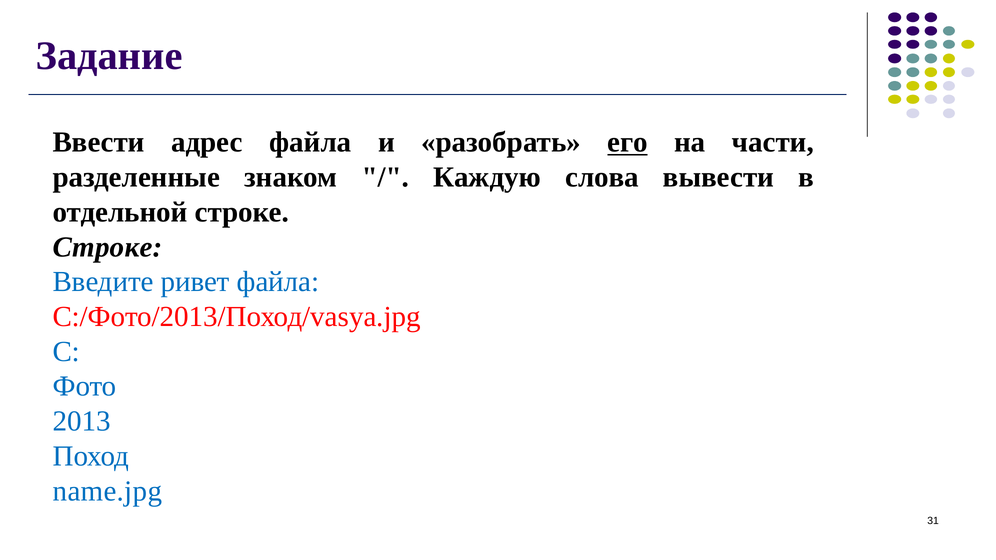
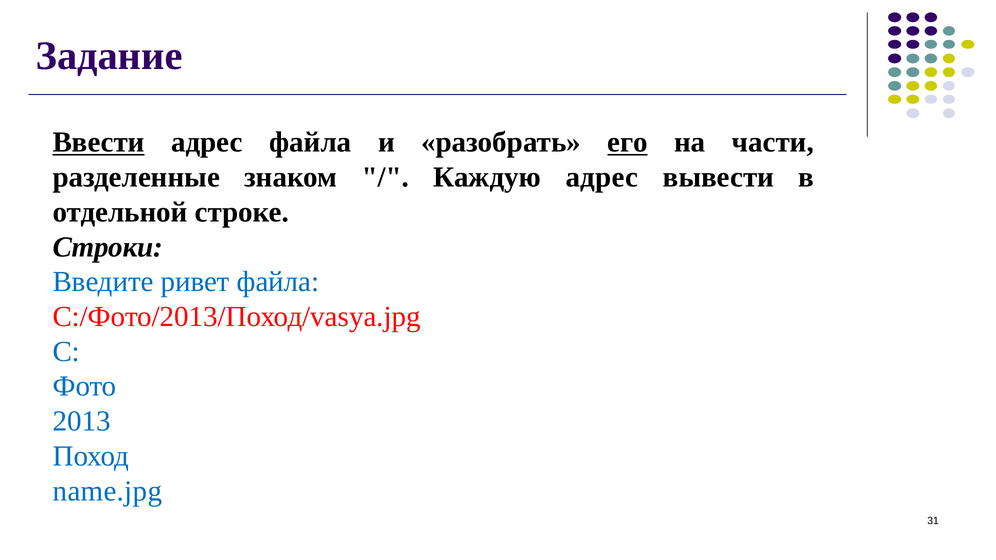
Ввести underline: none -> present
Каждую слова: слова -> адрес
Строке at (107, 247): Строке -> Строки
